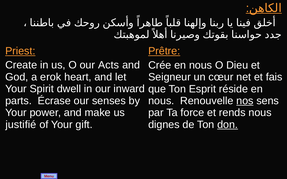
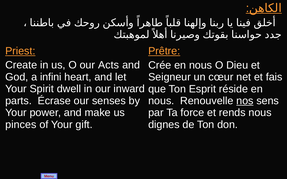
erok: erok -> infini
justifié: justifié -> pinces
don underline: present -> none
